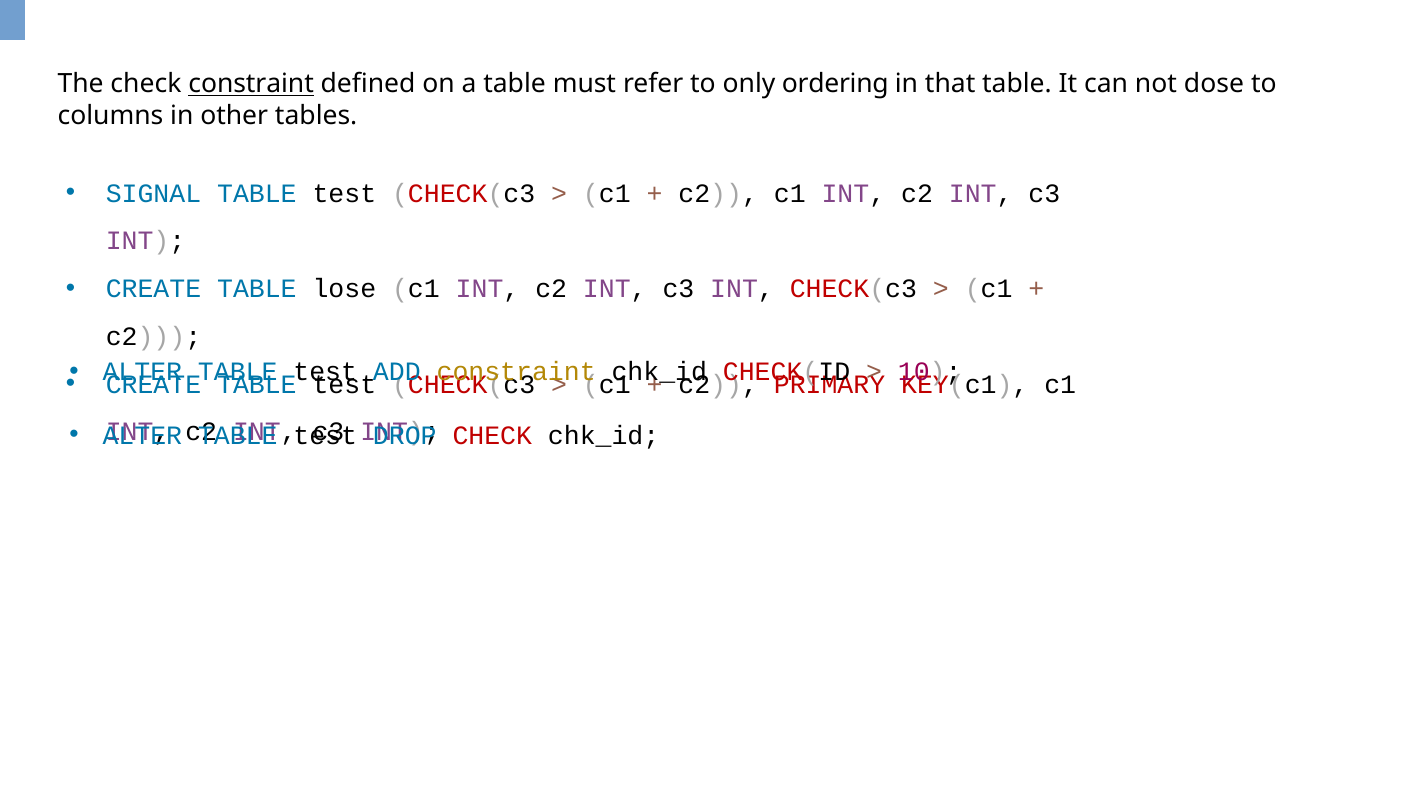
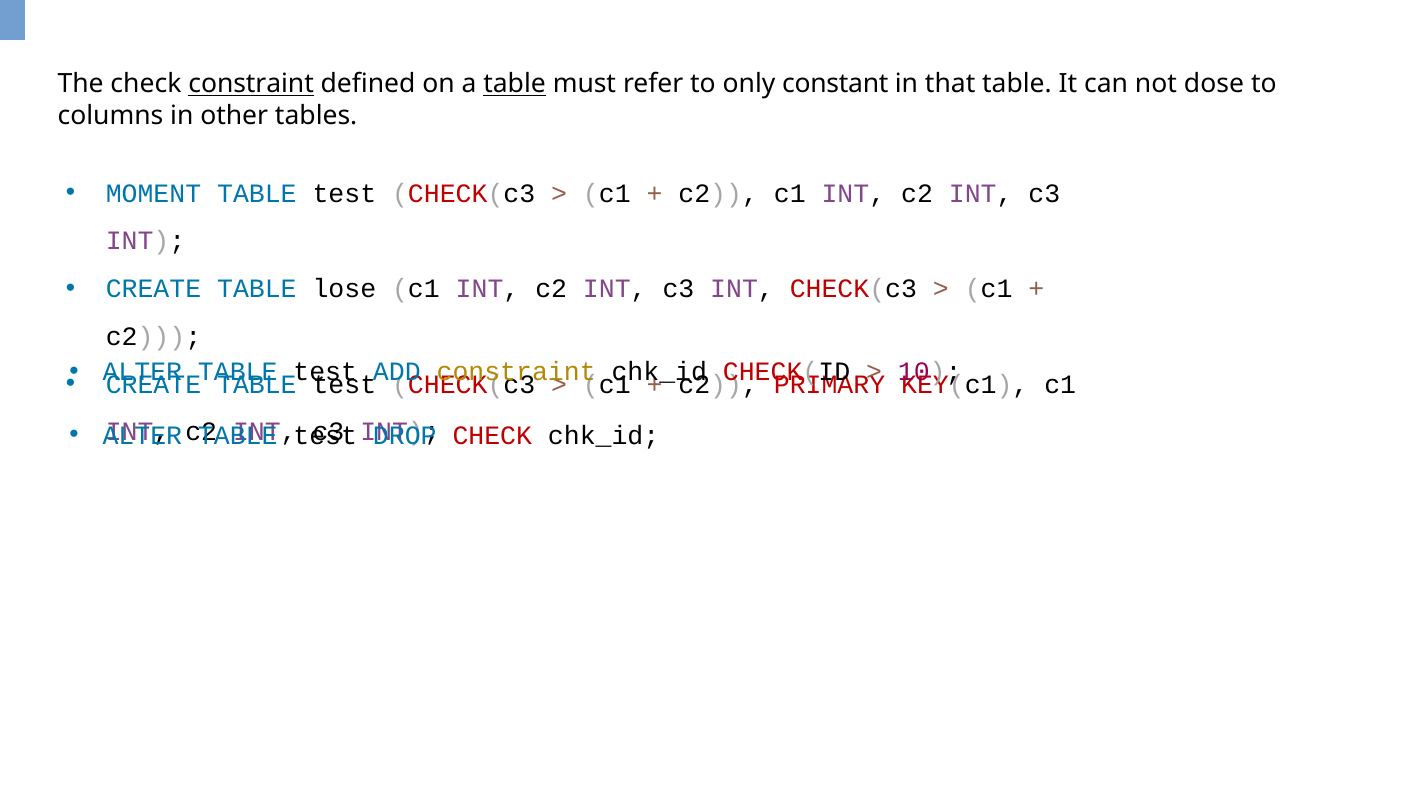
table at (515, 84) underline: none -> present
ordering: ordering -> constant
SIGNAL: SIGNAL -> MOMENT
